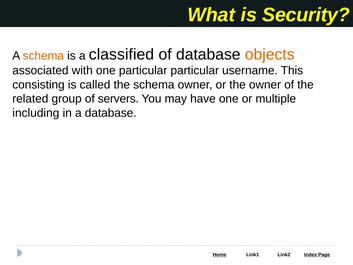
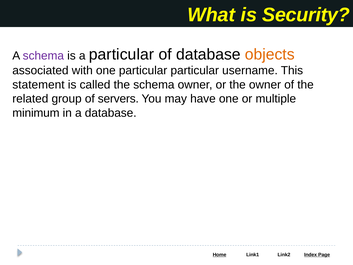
schema at (43, 56) colour: orange -> purple
a classified: classified -> particular
consisting: consisting -> statement
including: including -> minimum
